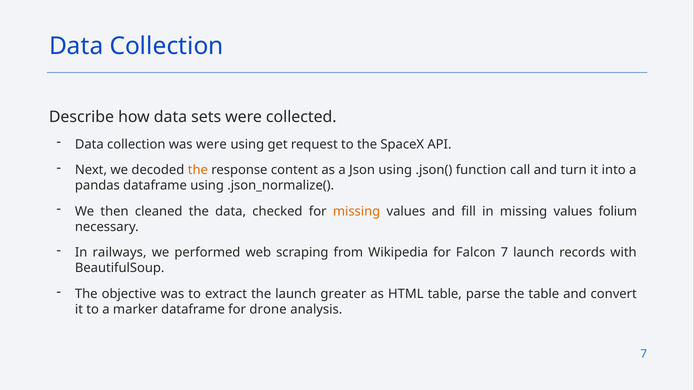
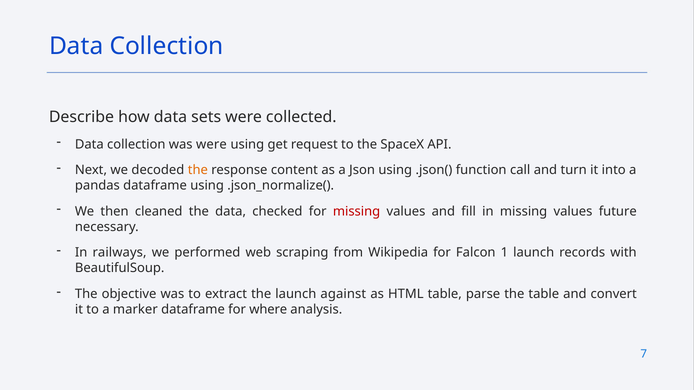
missing at (357, 211) colour: orange -> red
folium: folium -> future
Falcon 7: 7 -> 1
greater: greater -> against
drone: drone -> where
